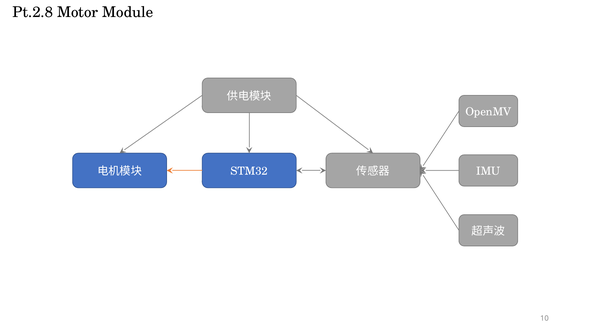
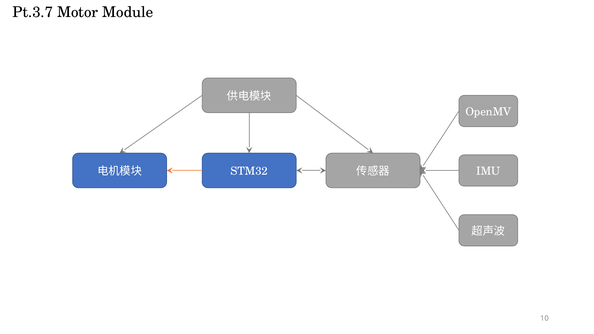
Pt.2.8: Pt.2.8 -> Pt.3.7
